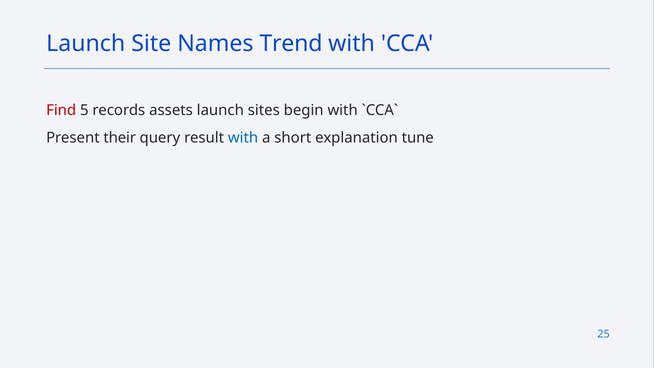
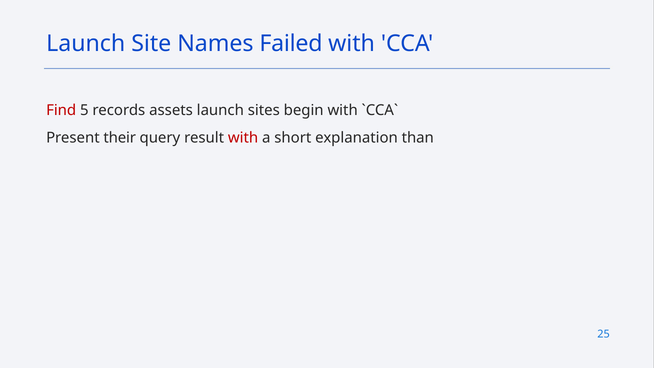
Trend: Trend -> Failed
with at (243, 138) colour: blue -> red
tune: tune -> than
